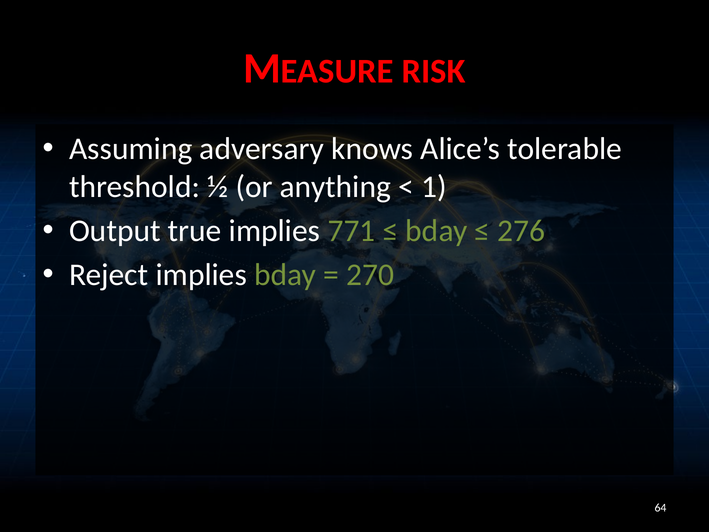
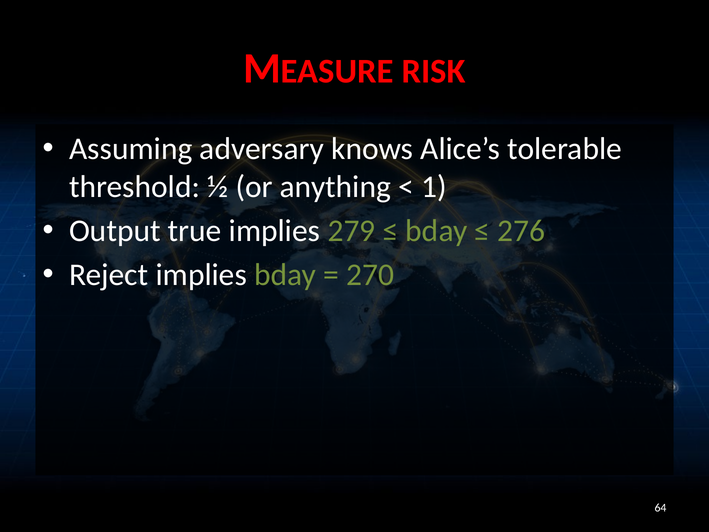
771: 771 -> 279
